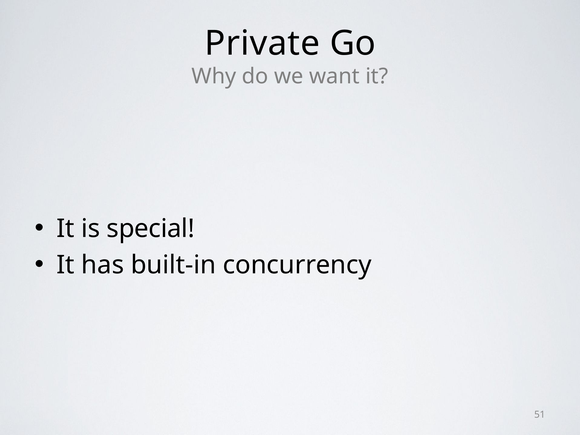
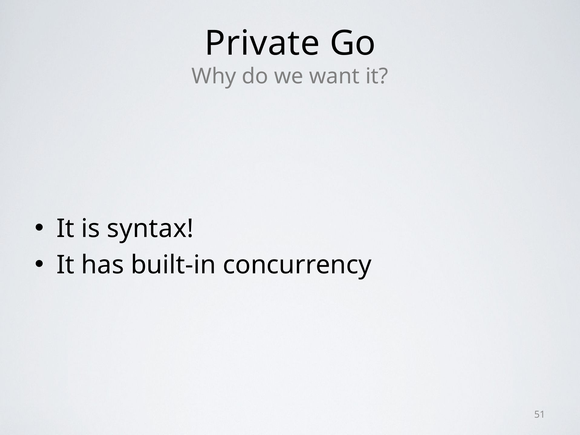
special: special -> syntax
